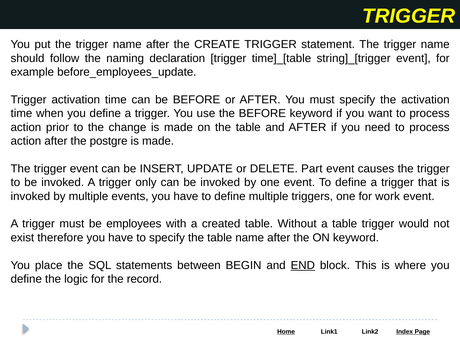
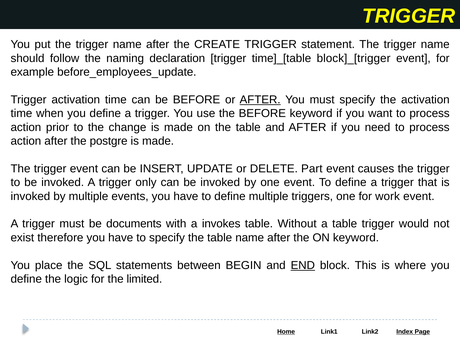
string]_[trigger: string]_[trigger -> block]_[trigger
AFTER at (260, 100) underline: none -> present
employees: employees -> documents
created: created -> invokes
record: record -> limited
